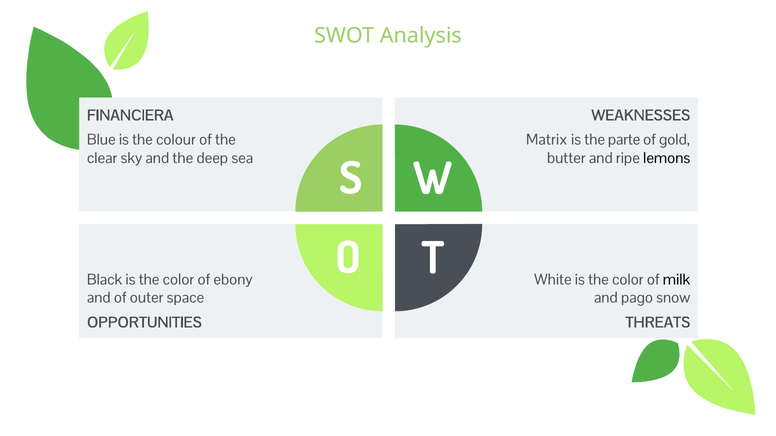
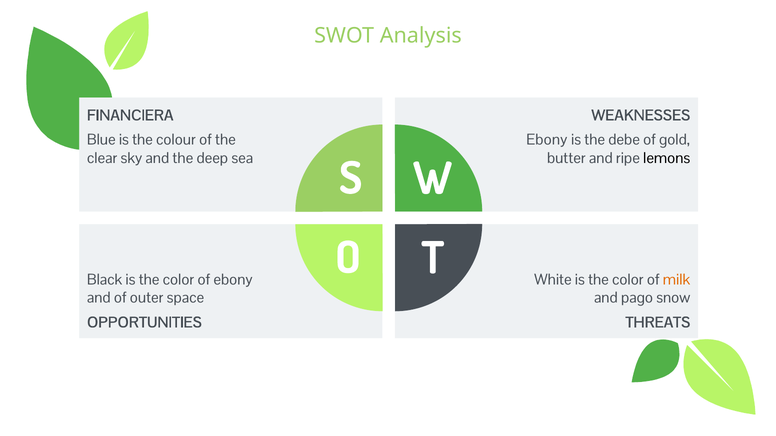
Matrix at (547, 140): Matrix -> Ebony
parte: parte -> debe
milk colour: black -> orange
